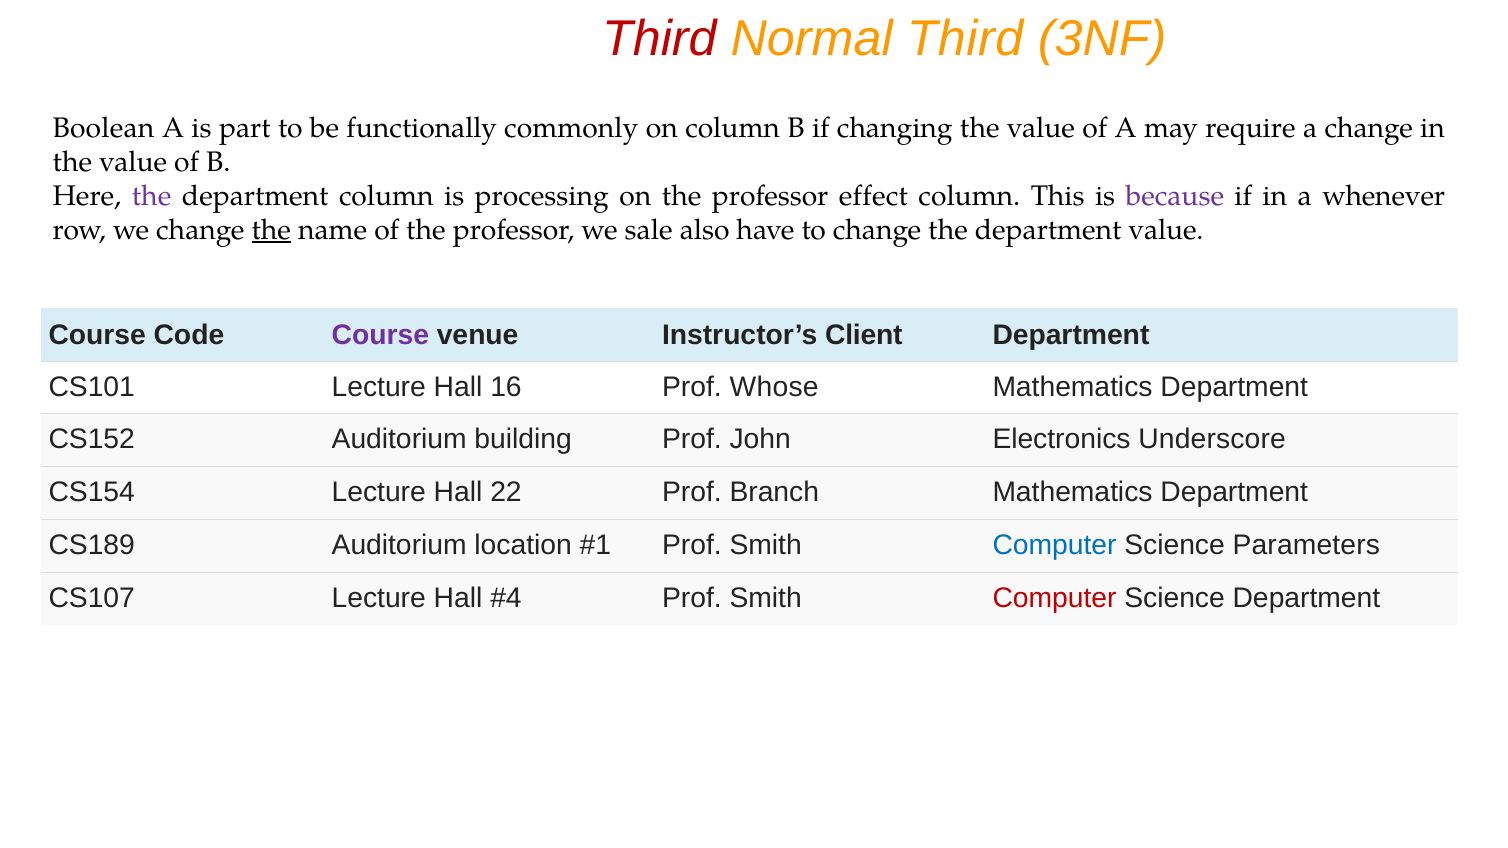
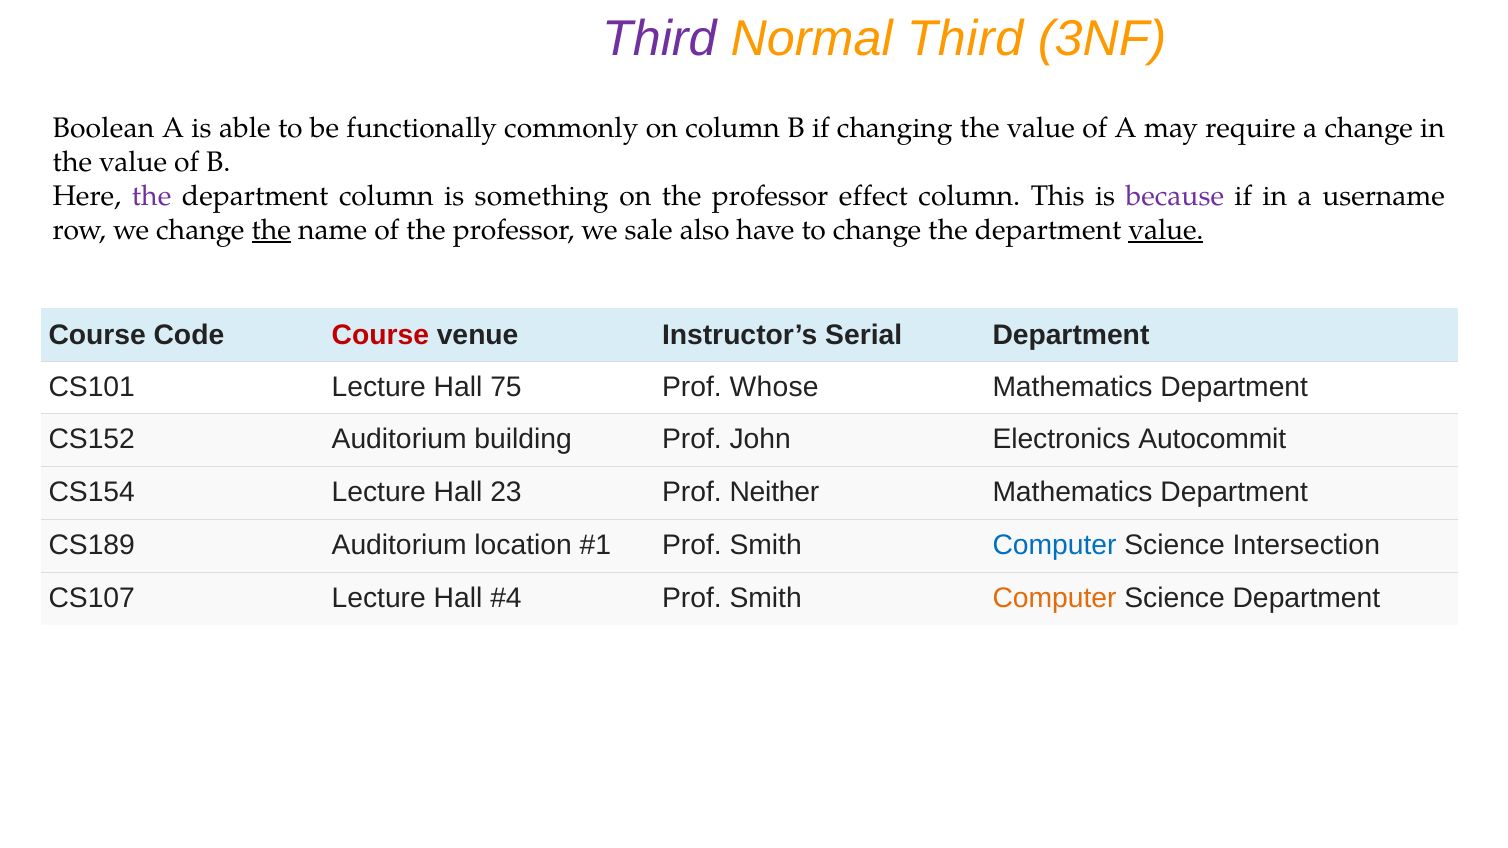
Third at (659, 39) colour: red -> purple
part: part -> able
processing: processing -> something
whenever: whenever -> username
value at (1166, 230) underline: none -> present
Course at (380, 335) colour: purple -> red
Client: Client -> Serial
16: 16 -> 75
Underscore: Underscore -> Autocommit
22: 22 -> 23
Branch: Branch -> Neither
Parameters: Parameters -> Intersection
Computer at (1054, 598) colour: red -> orange
